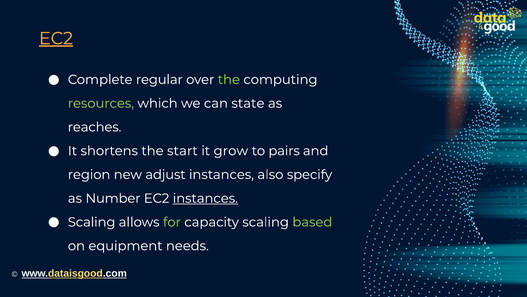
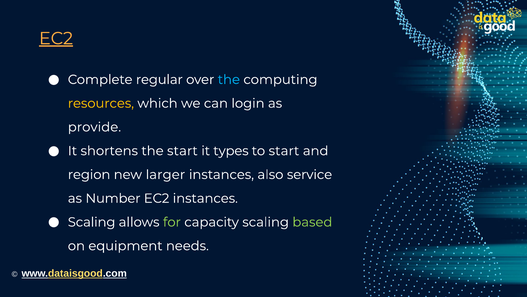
the at (229, 79) colour: light green -> light blue
resources colour: light green -> yellow
state: state -> login
reaches: reaches -> provide
grow: grow -> types
to pairs: pairs -> start
adjust: adjust -> larger
specify: specify -> service
instances at (205, 198) underline: present -> none
